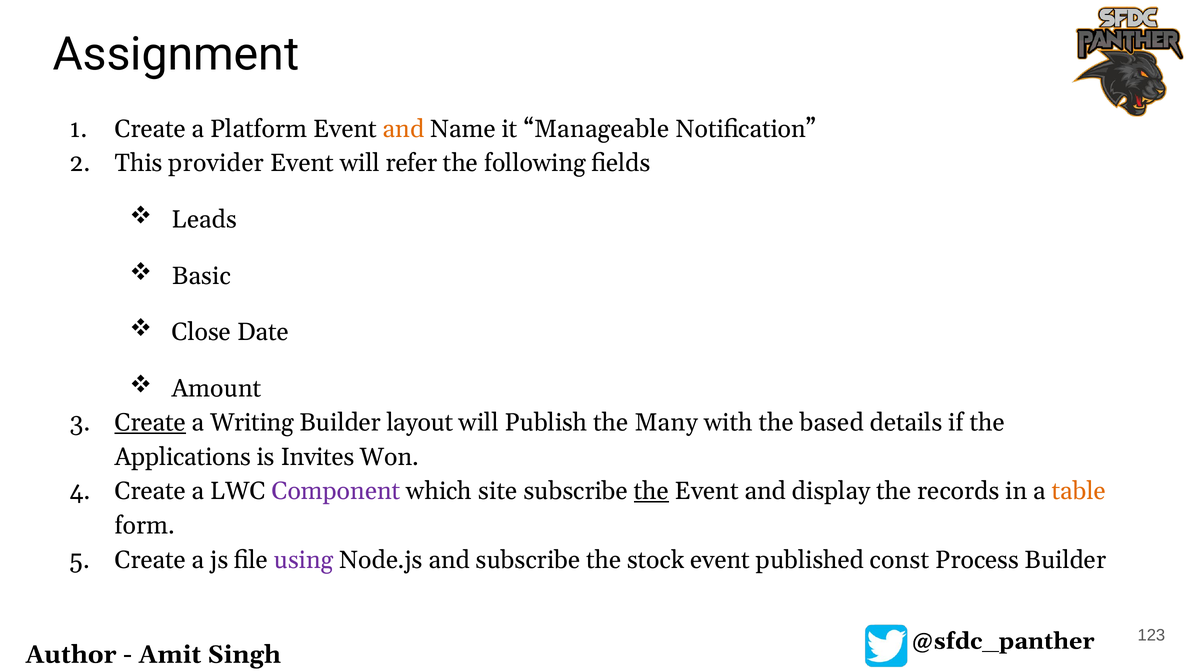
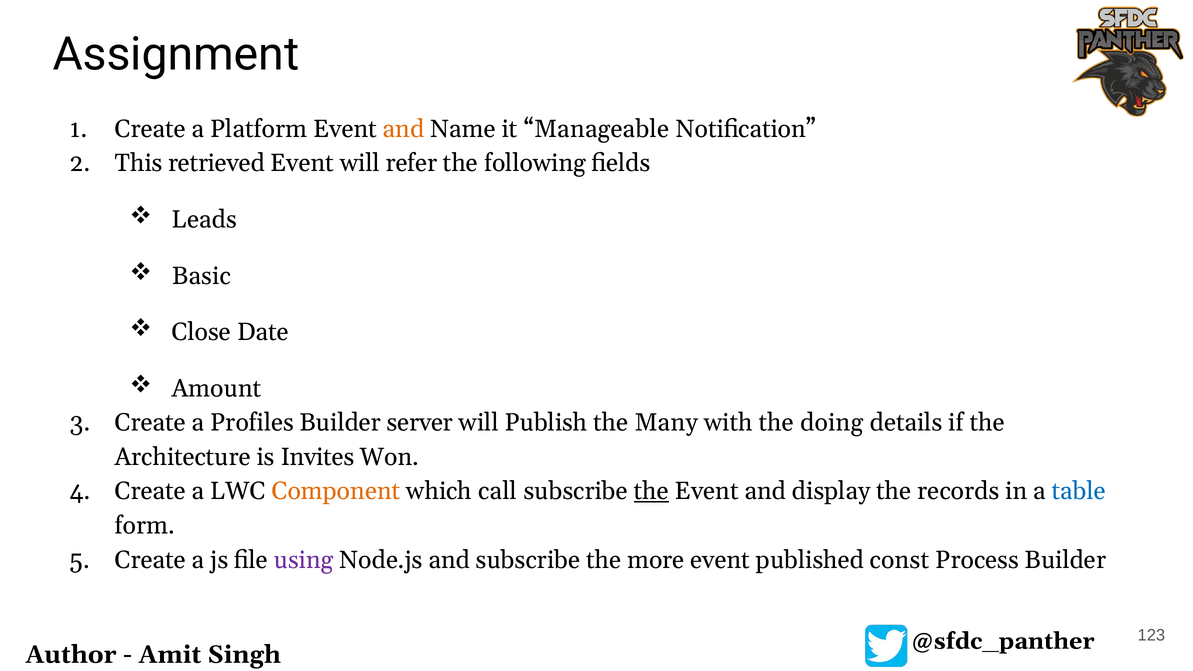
provider: provider -> retrieved
Create at (150, 423) underline: present -> none
Writing: Writing -> Profiles
layout: layout -> server
based: based -> doing
Applications: Applications -> Architecture
Component colour: purple -> orange
site: site -> call
table colour: orange -> blue
stock: stock -> more
